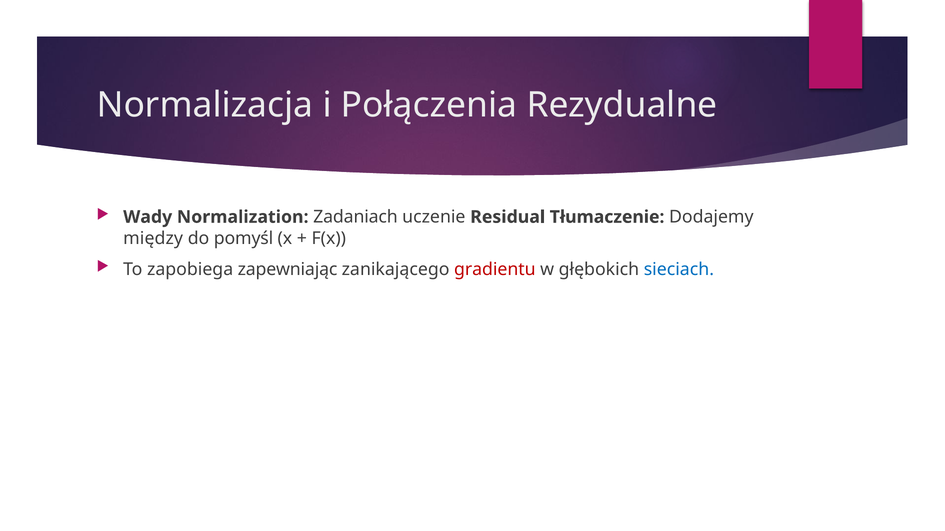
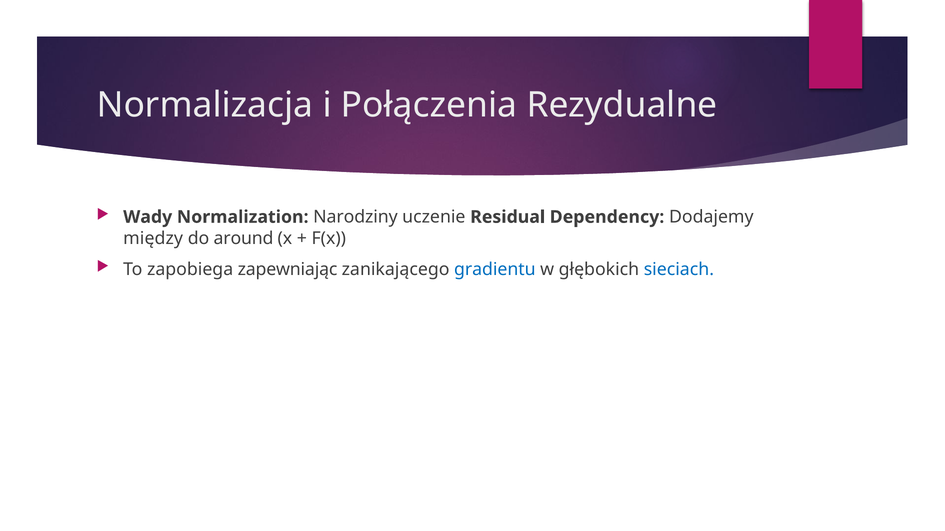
Zadaniach: Zadaniach -> Narodziny
Tłumaczenie: Tłumaczenie -> Dependency
pomyśl: pomyśl -> around
gradientu colour: red -> blue
